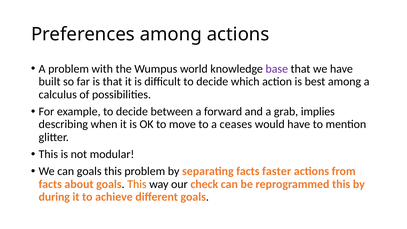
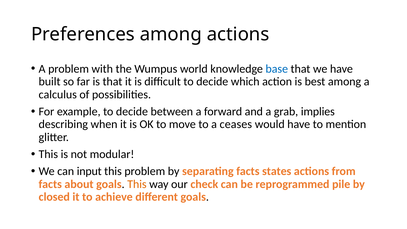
base colour: purple -> blue
can goals: goals -> input
faster: faster -> states
reprogrammed this: this -> pile
during: during -> closed
